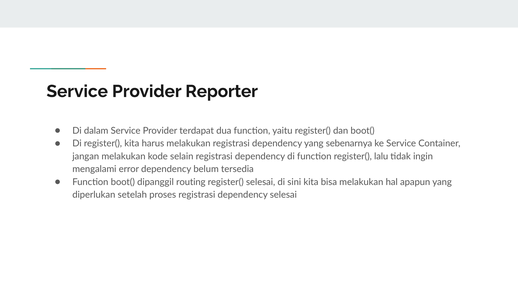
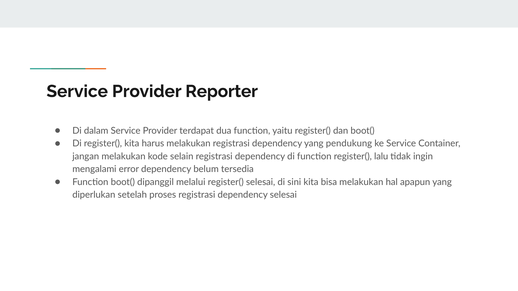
sebenarnya: sebenarnya -> pendukung
routing: routing -> melalui
